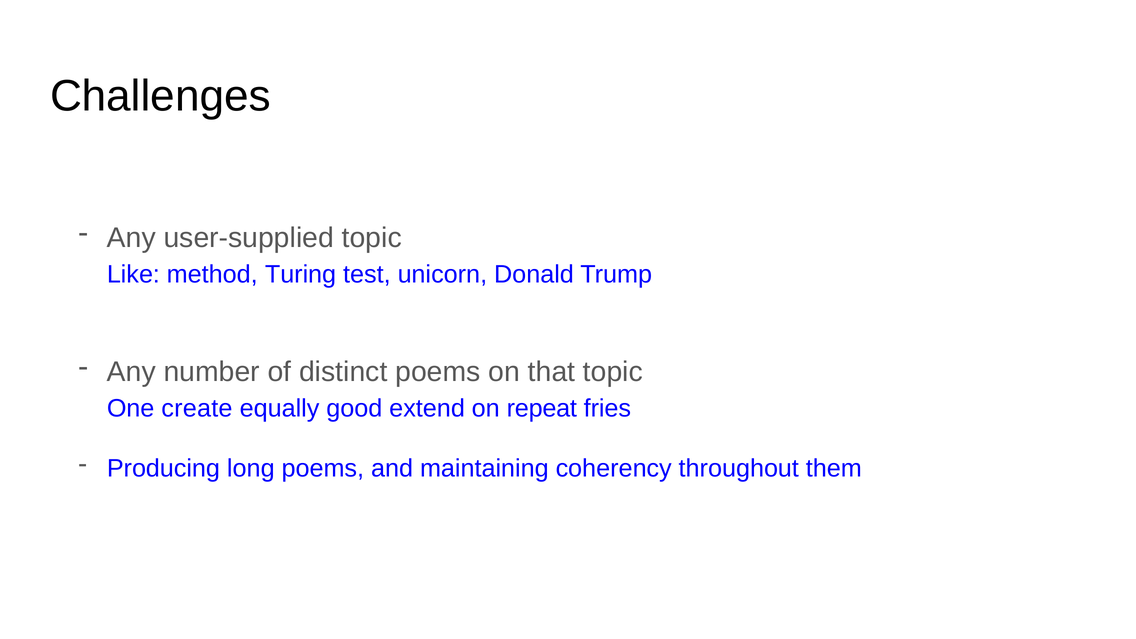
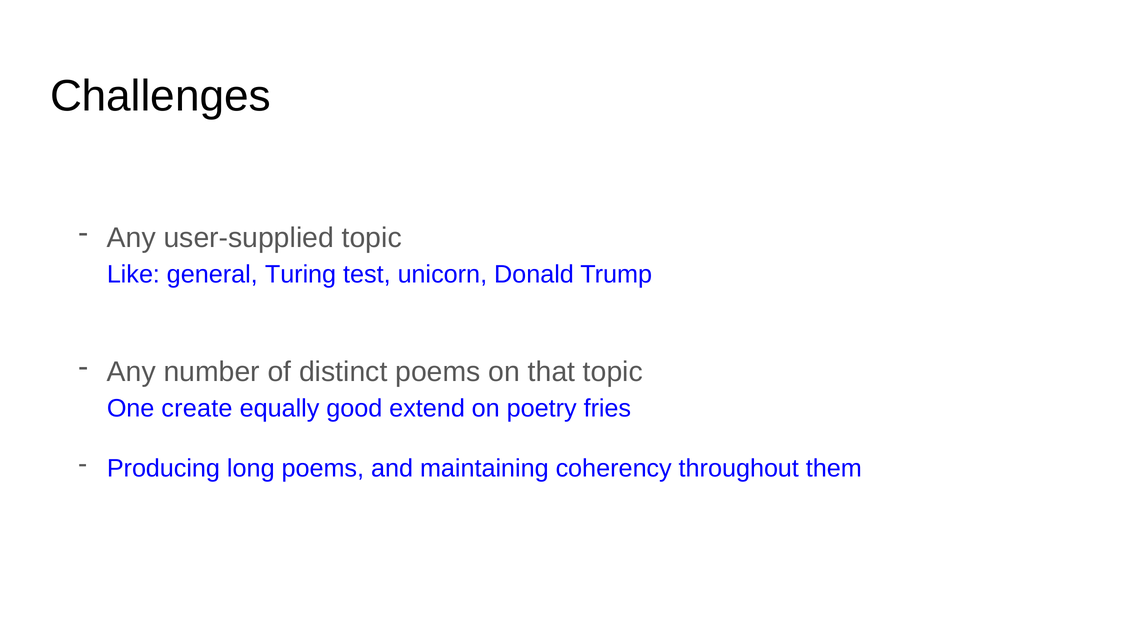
method: method -> general
repeat: repeat -> poetry
